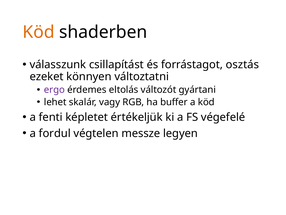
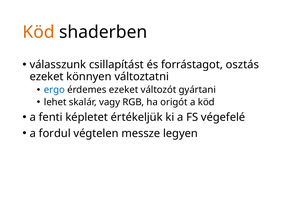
ergo colour: purple -> blue
érdemes eltolás: eltolás -> ezeket
buffer: buffer -> origót
